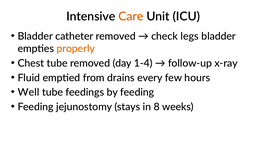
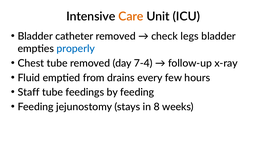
properly colour: orange -> blue
1-4: 1-4 -> 7-4
Well: Well -> Staff
